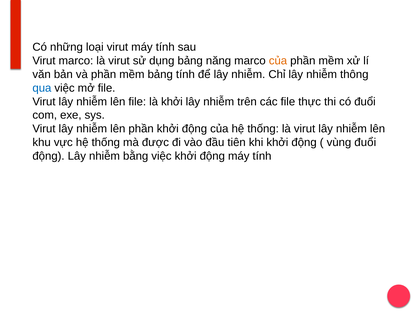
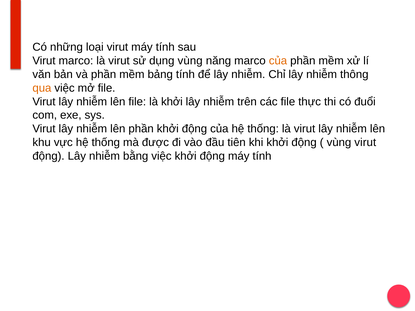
dụng bảng: bảng -> vùng
qua colour: blue -> orange
vùng đuổi: đuổi -> virut
